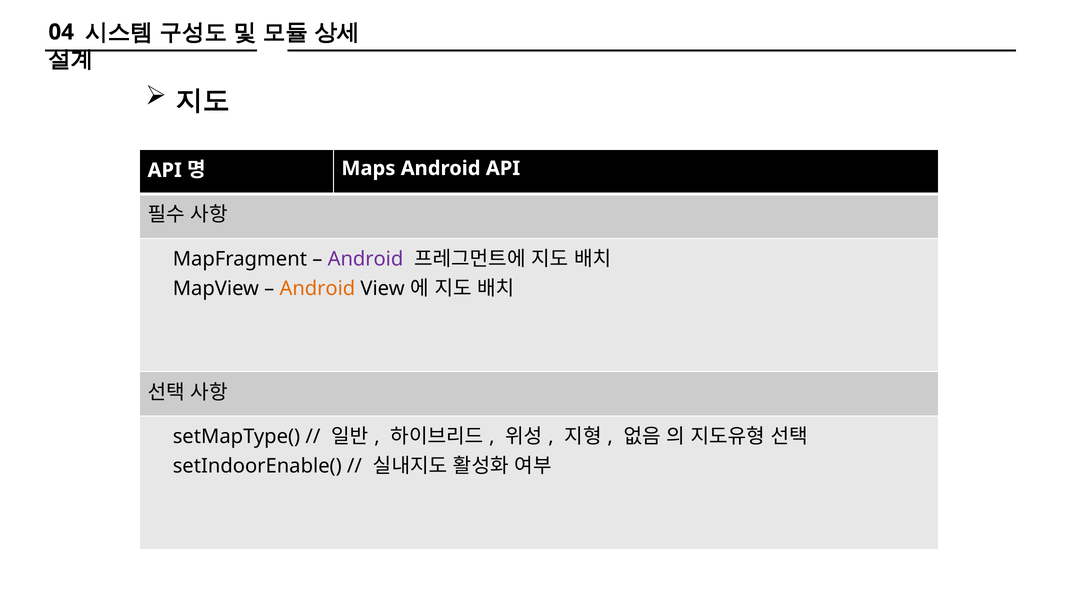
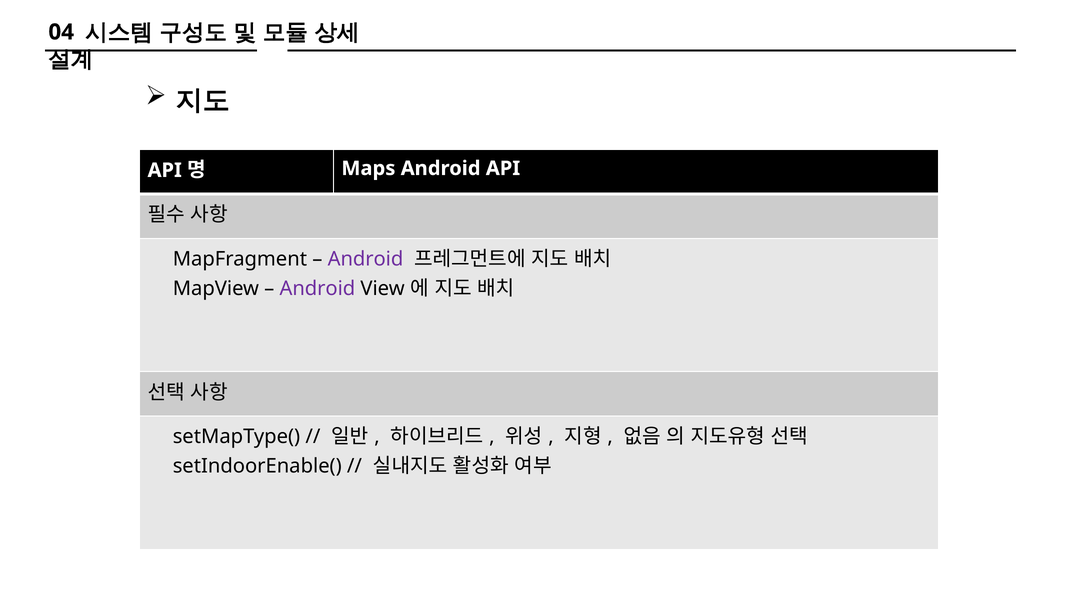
Android at (317, 289) colour: orange -> purple
